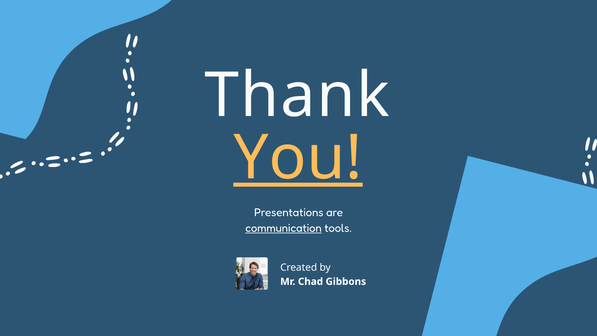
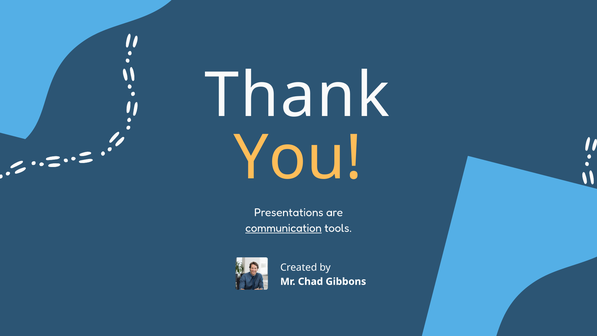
You underline: present -> none
